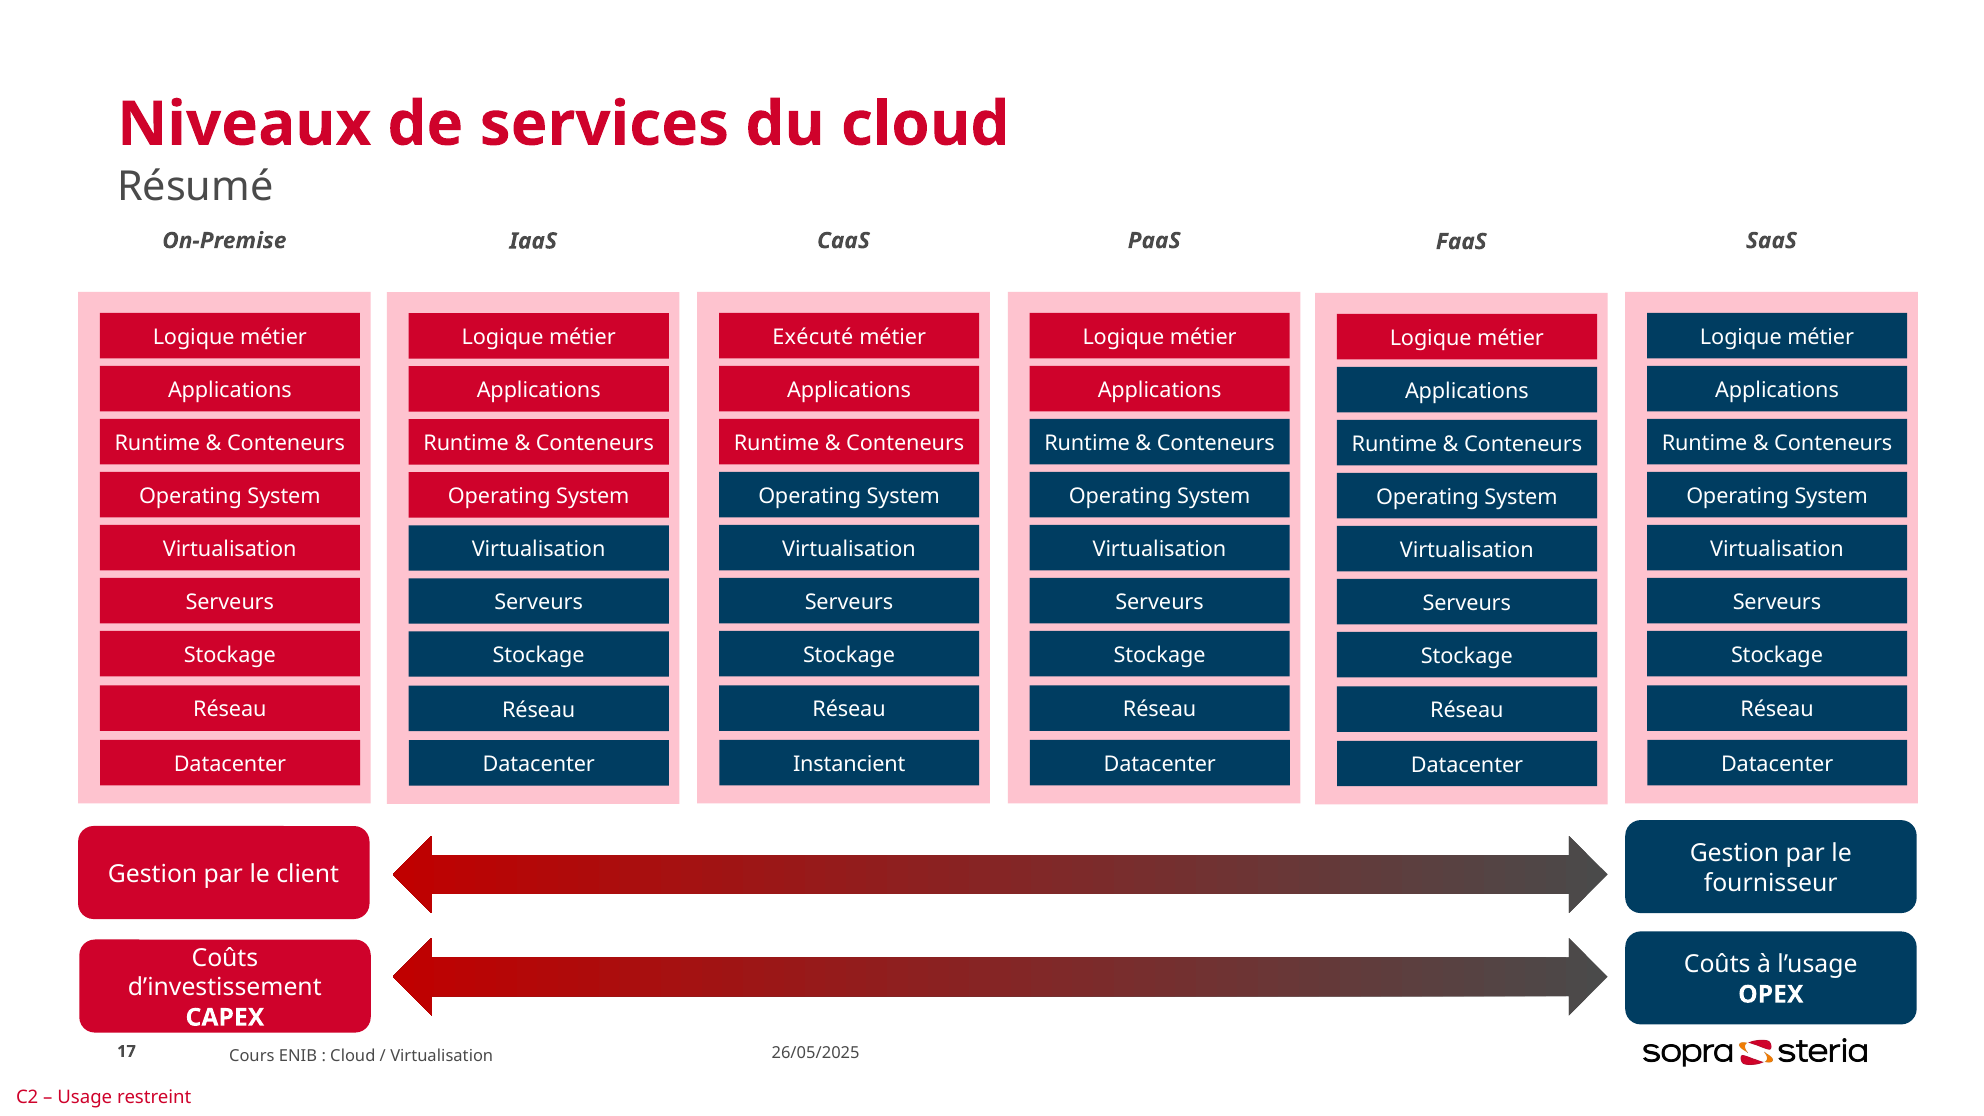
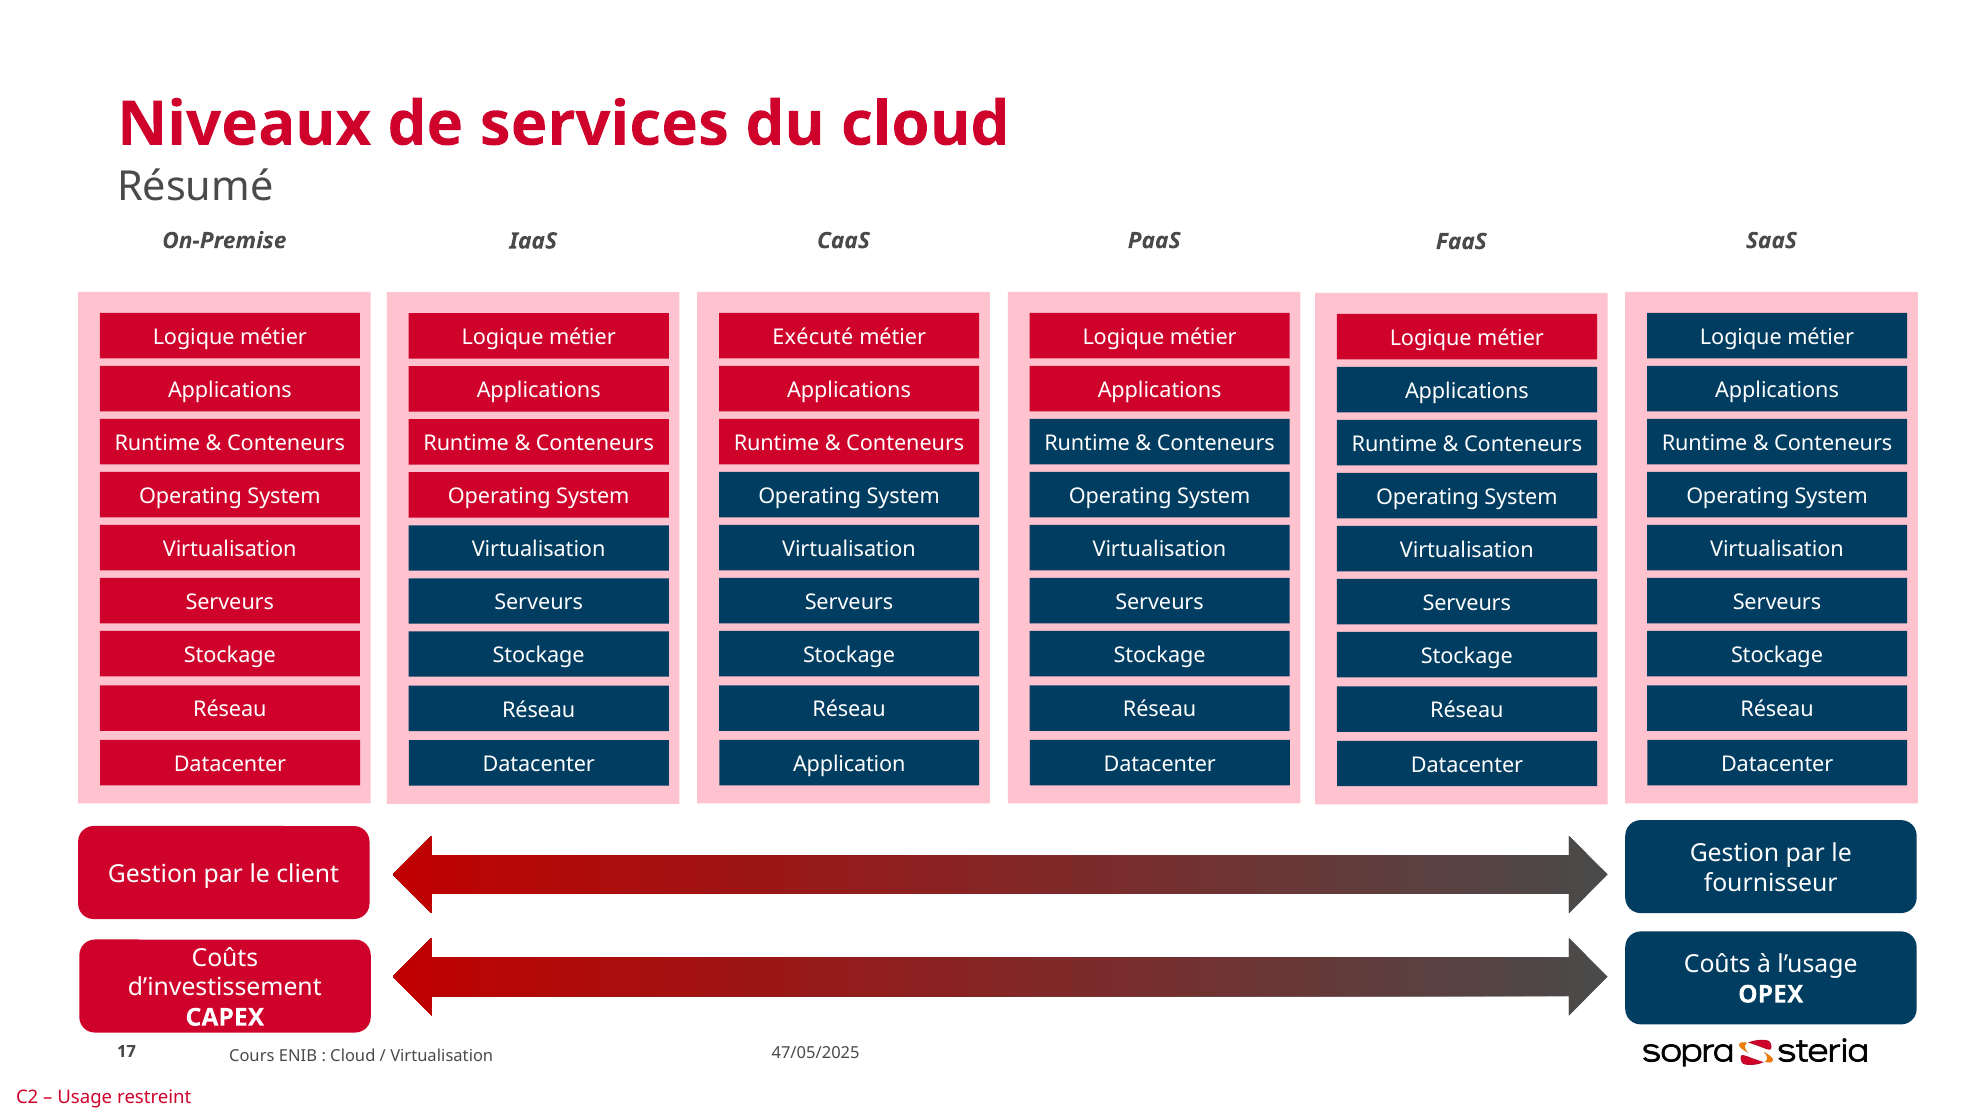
Instancient: Instancient -> Application
26/05/2025: 26/05/2025 -> 47/05/2025
